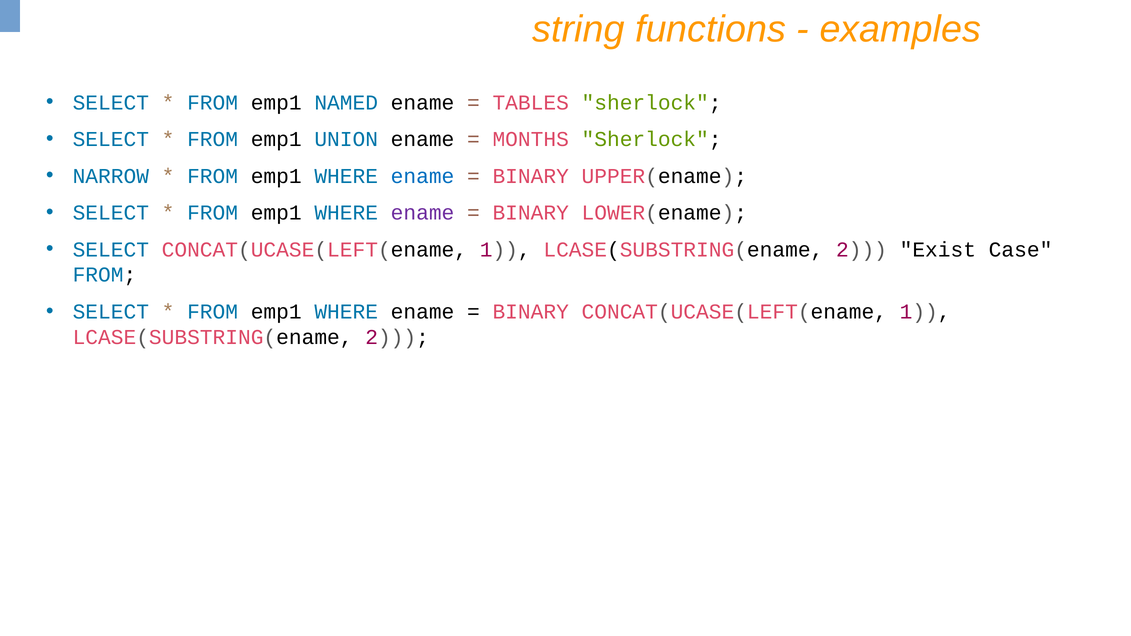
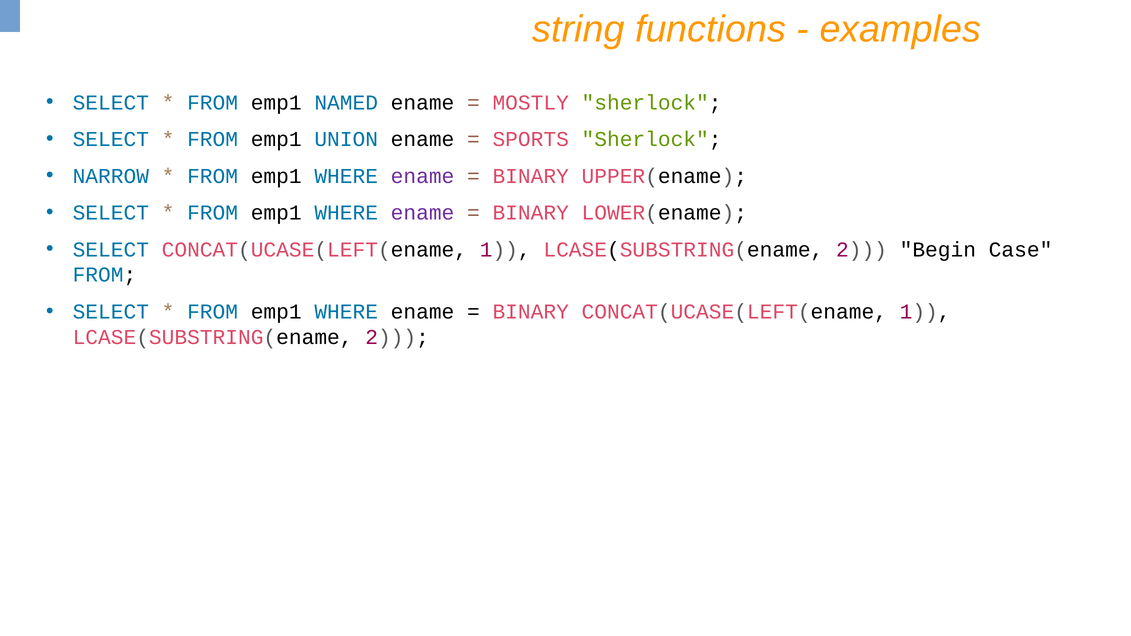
TABLES: TABLES -> MOSTLY
MONTHS: MONTHS -> SPORTS
ename at (423, 176) colour: blue -> purple
Exist: Exist -> Begin
